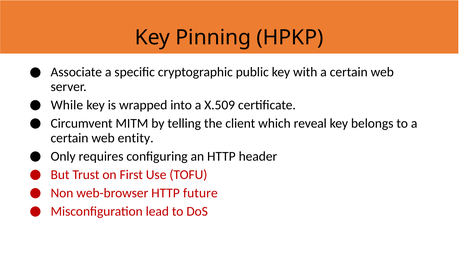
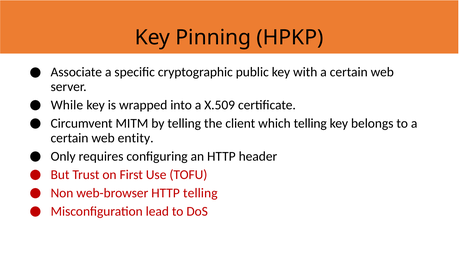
which reveal: reveal -> telling
HTTP future: future -> telling
